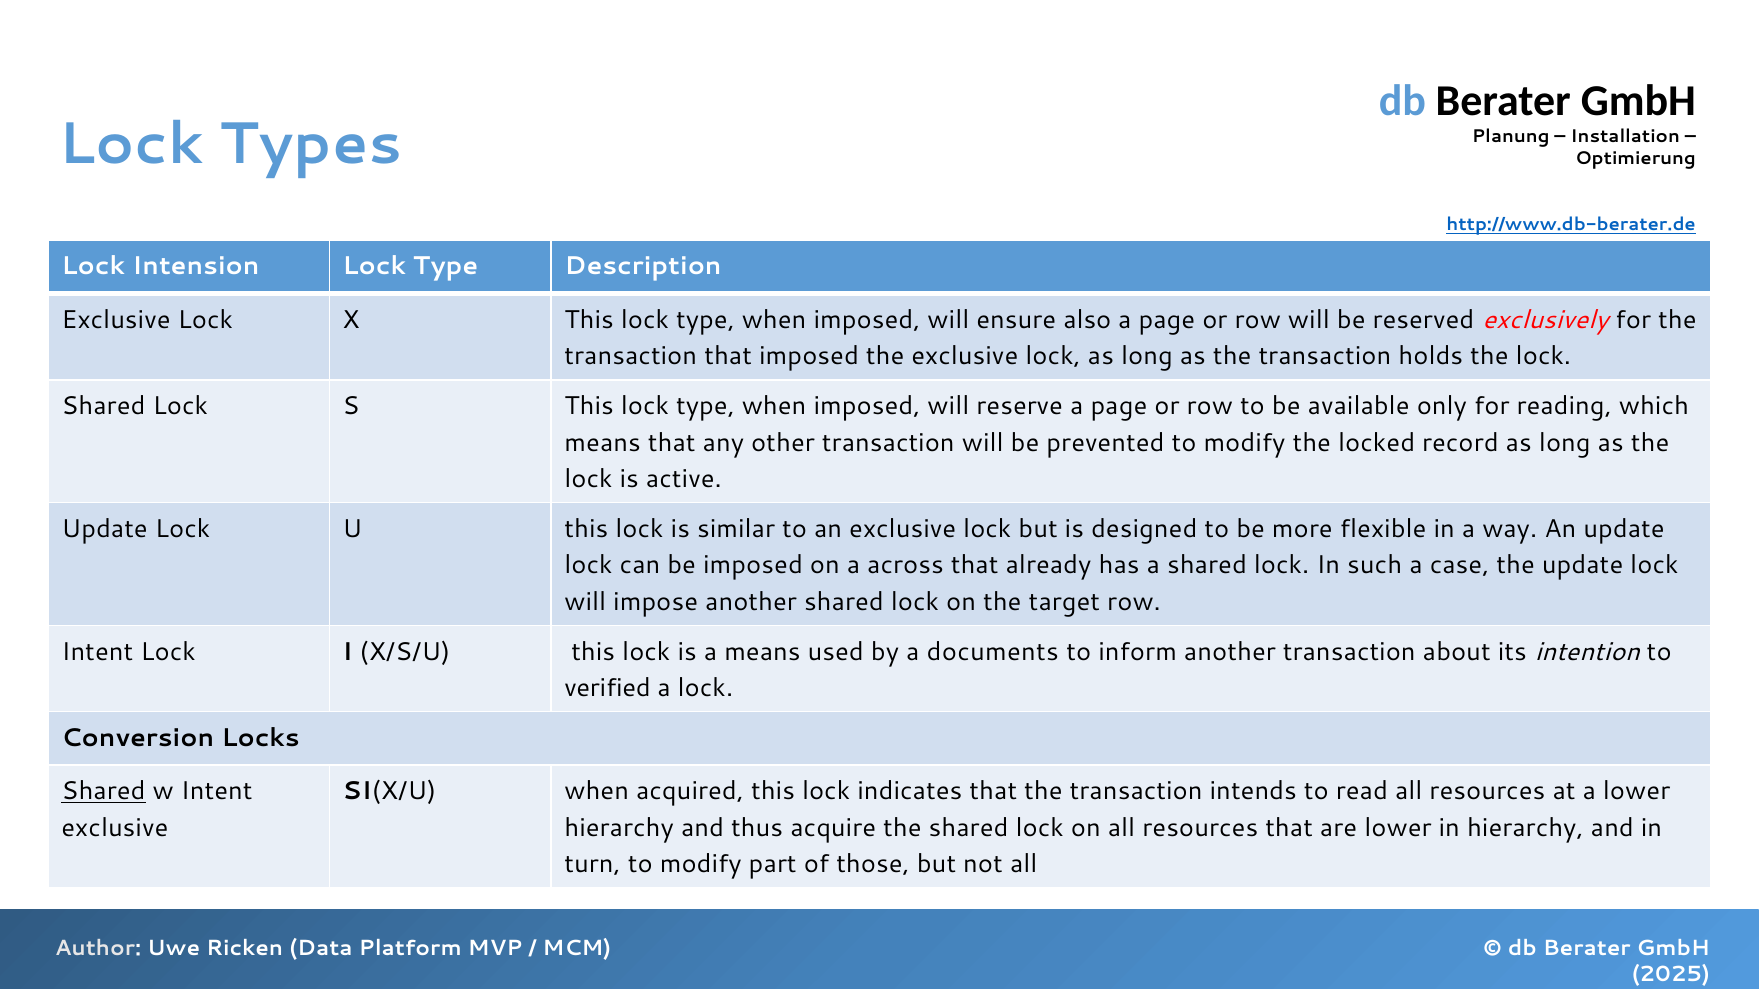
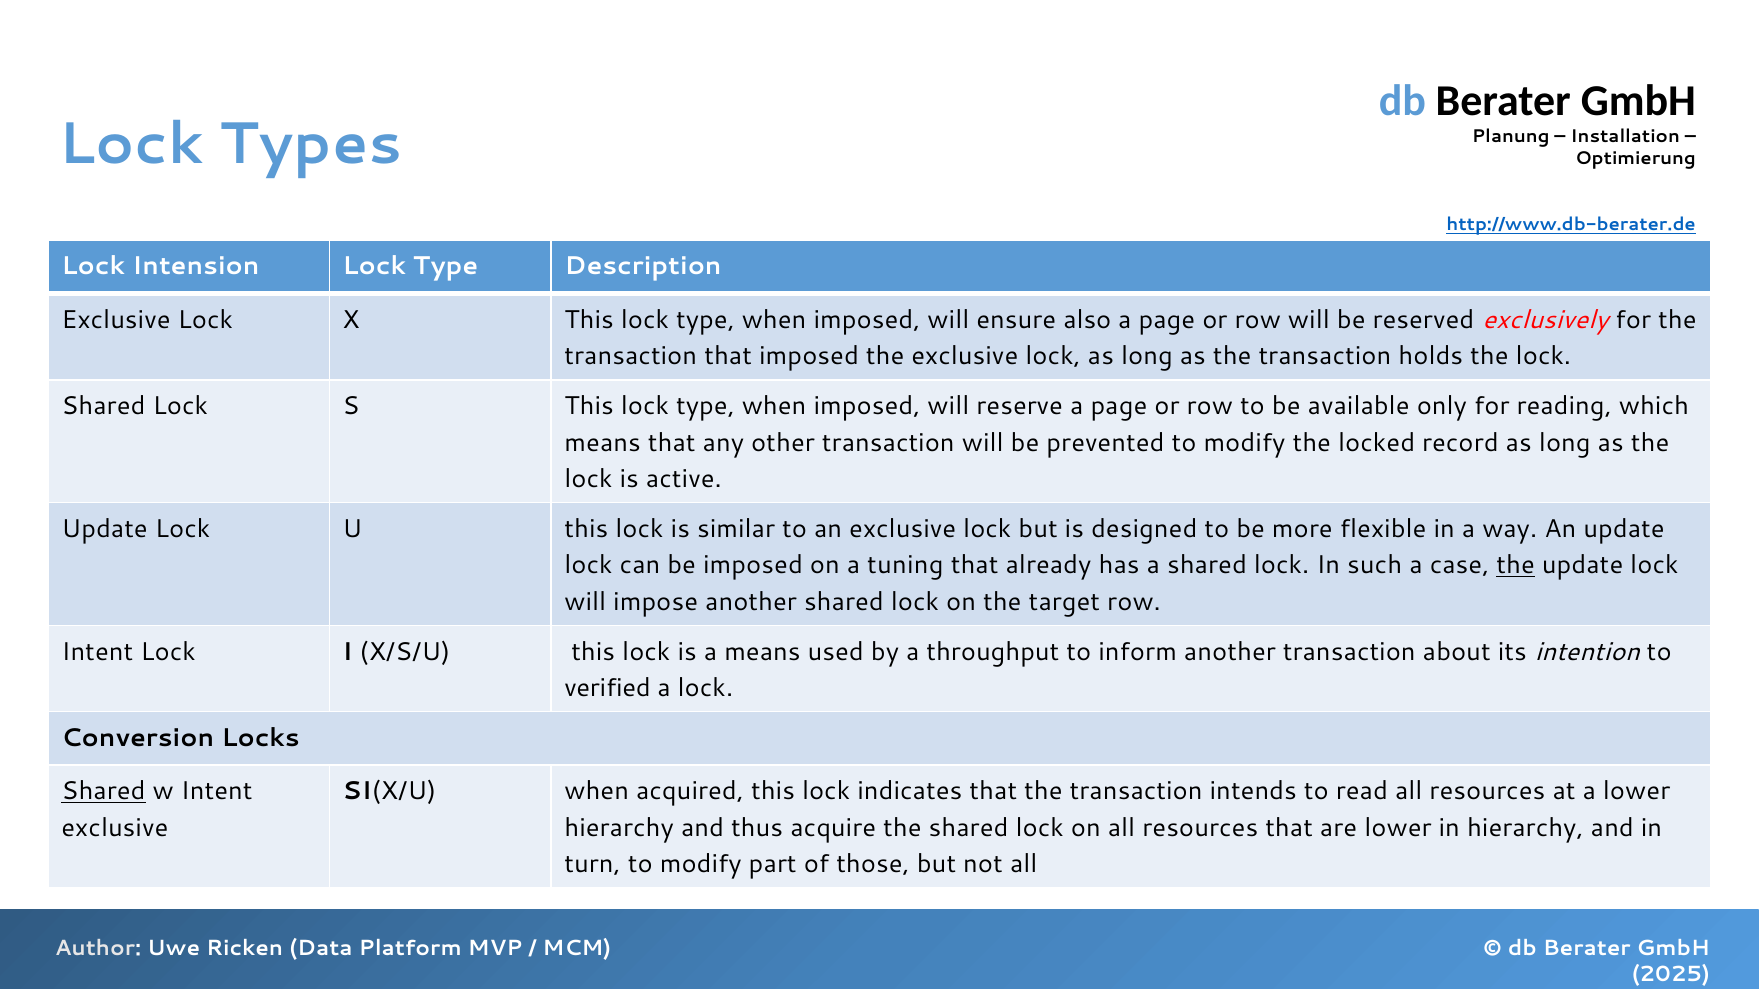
across: across -> tuning
the at (1516, 566) underline: none -> present
documents: documents -> throughput
